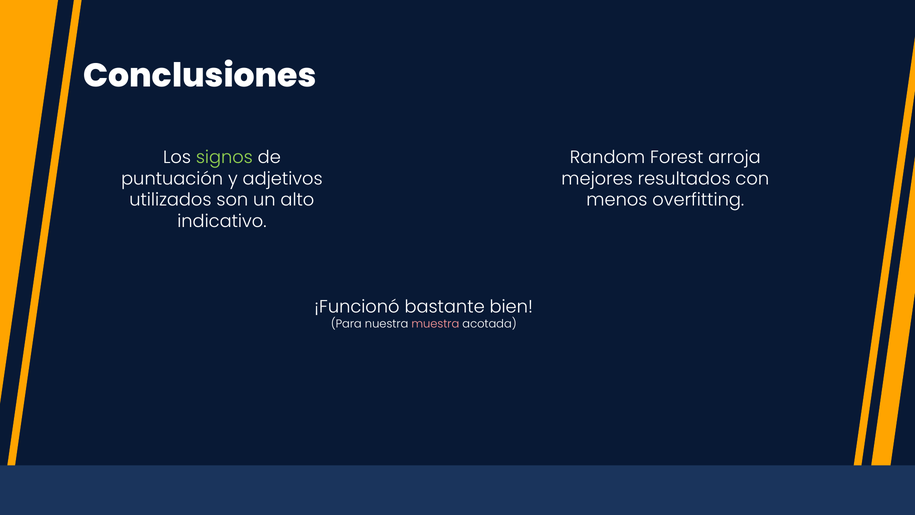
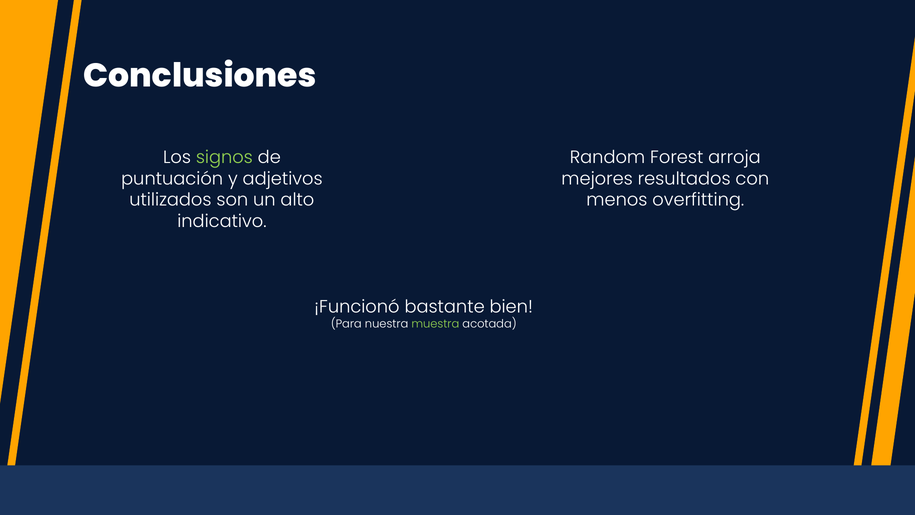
muestra colour: pink -> light green
